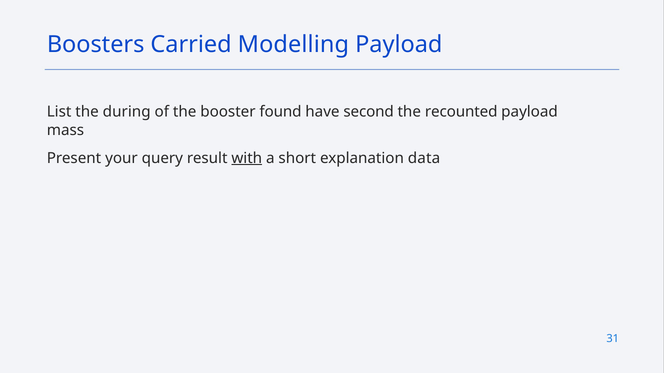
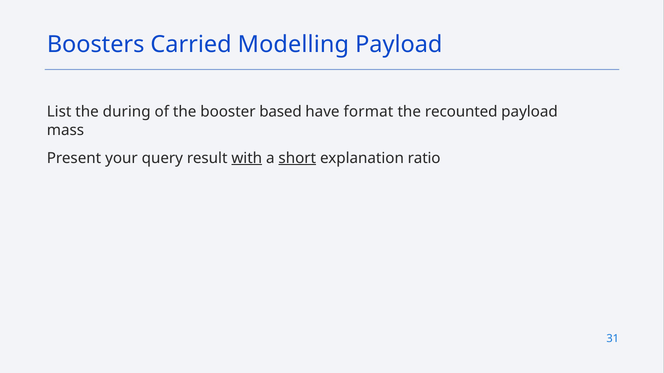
found: found -> based
second: second -> format
short underline: none -> present
data: data -> ratio
